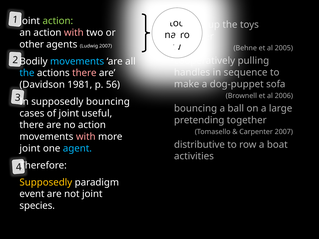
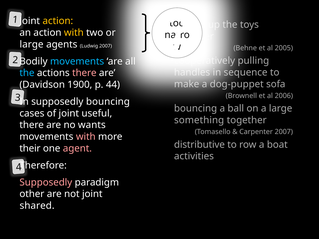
action at (58, 21) colour: light green -> yellow
with at (74, 33) colour: pink -> yellow
other at (32, 44): other -> large
1981: 1981 -> 1900
56: 56 -> 44
pretending: pretending -> something
no action: action -> wants
joint at (30, 149): joint -> their
agent colour: light blue -> pink
Supposedly at (46, 183) colour: yellow -> pink
event: event -> other
species: species -> shared
